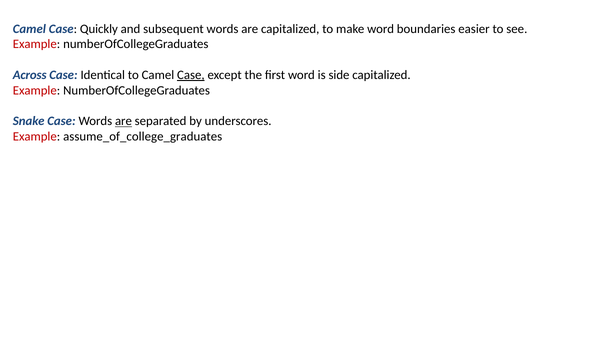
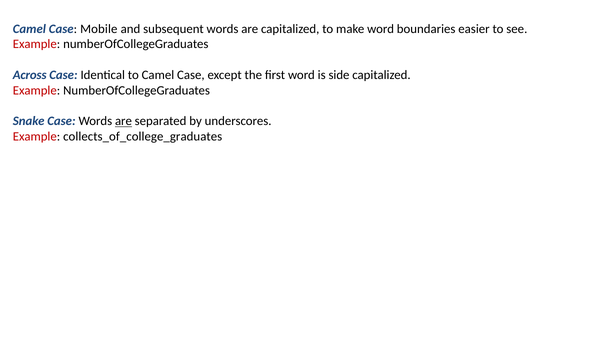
Quickly: Quickly -> Mobile
Case at (191, 75) underline: present -> none
assume_of_college_graduates: assume_of_college_graduates -> collects_of_college_graduates
